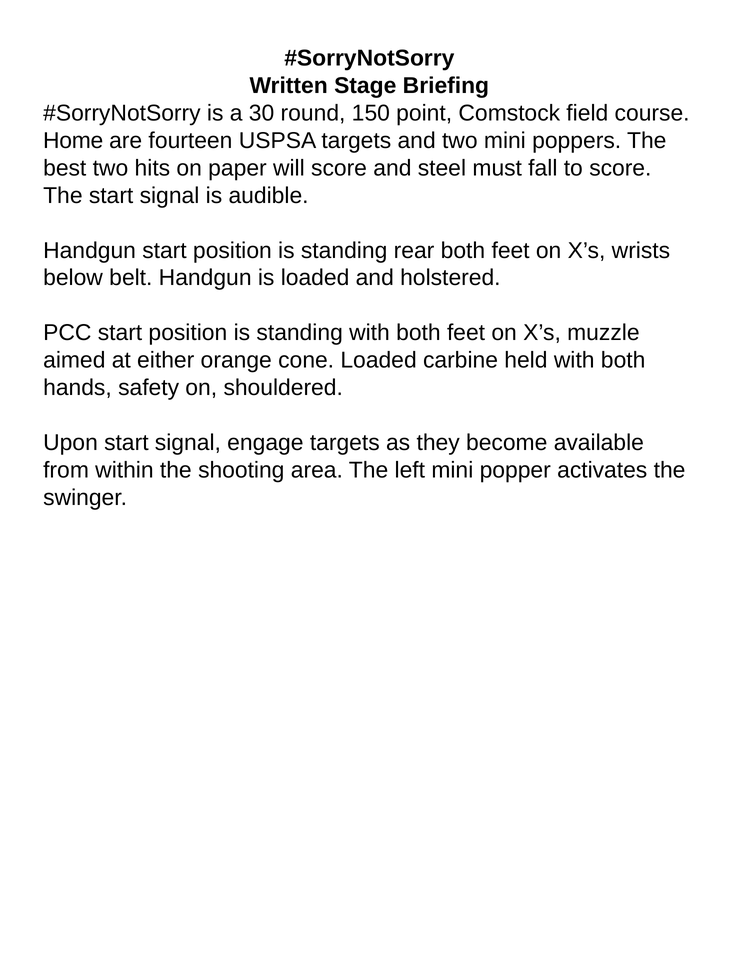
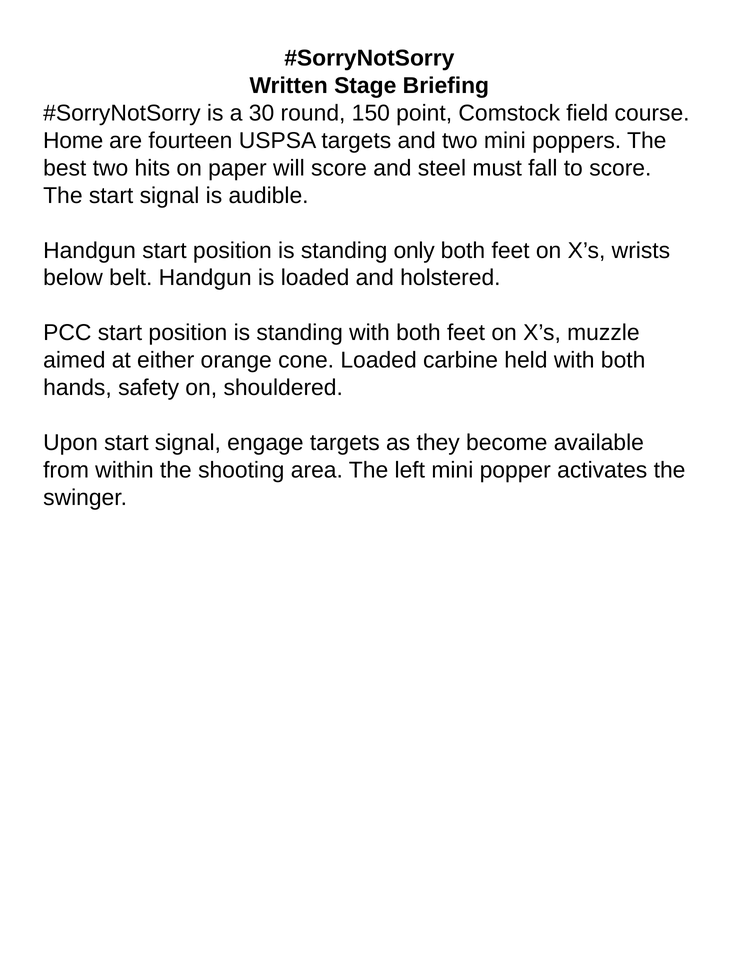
rear: rear -> only
